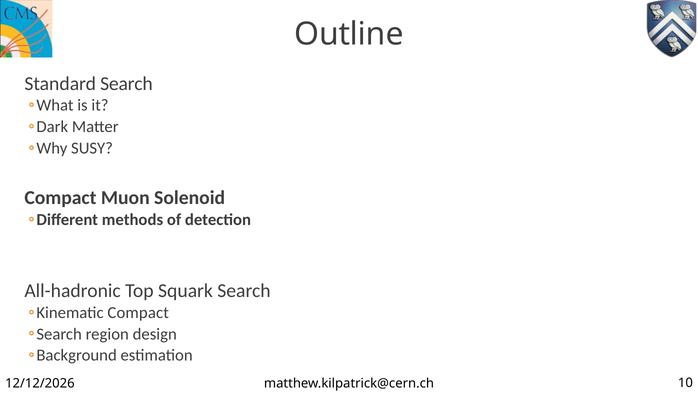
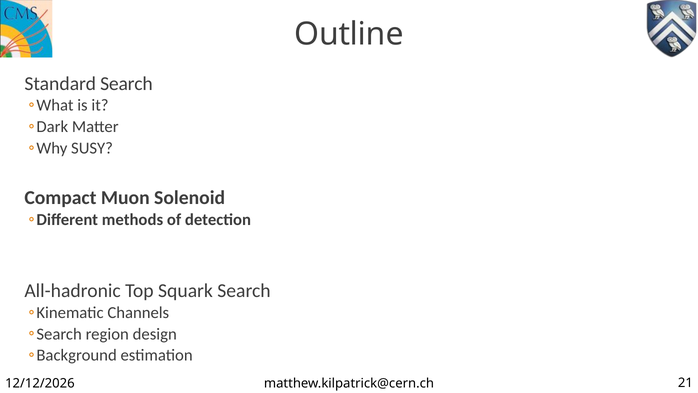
Compact at (138, 312): Compact -> Channels
10: 10 -> 21
